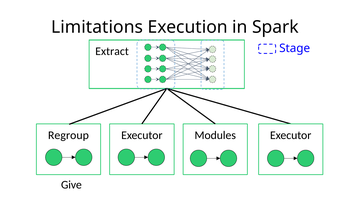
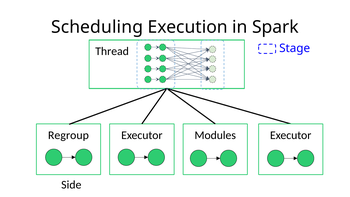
Limitations: Limitations -> Scheduling
Extract: Extract -> Thread
Give: Give -> Side
